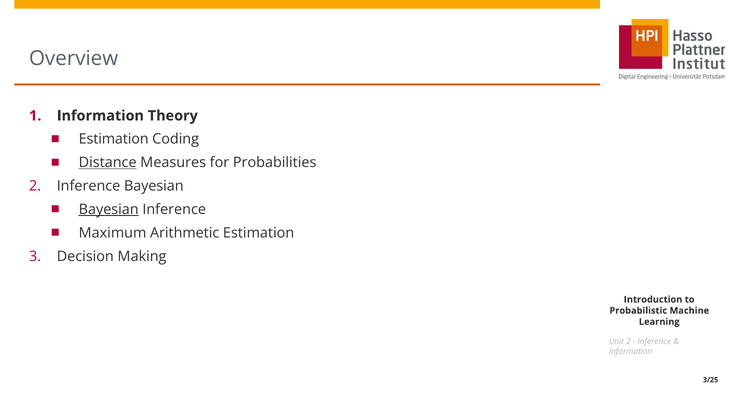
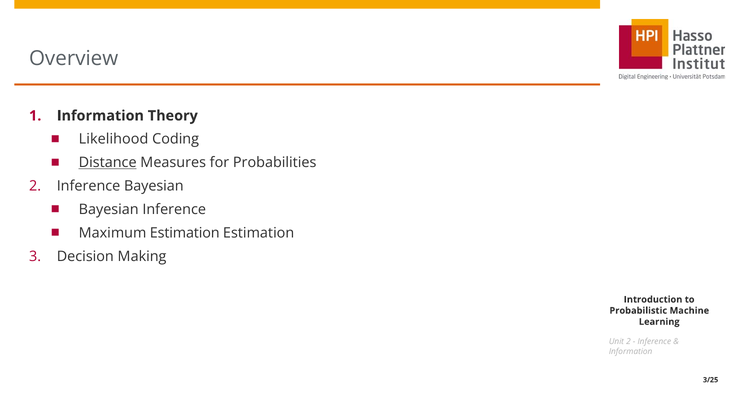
Estimation at (114, 139): Estimation -> Likelihood
Bayesian at (109, 210) underline: present -> none
Maximum Arithmetic: Arithmetic -> Estimation
